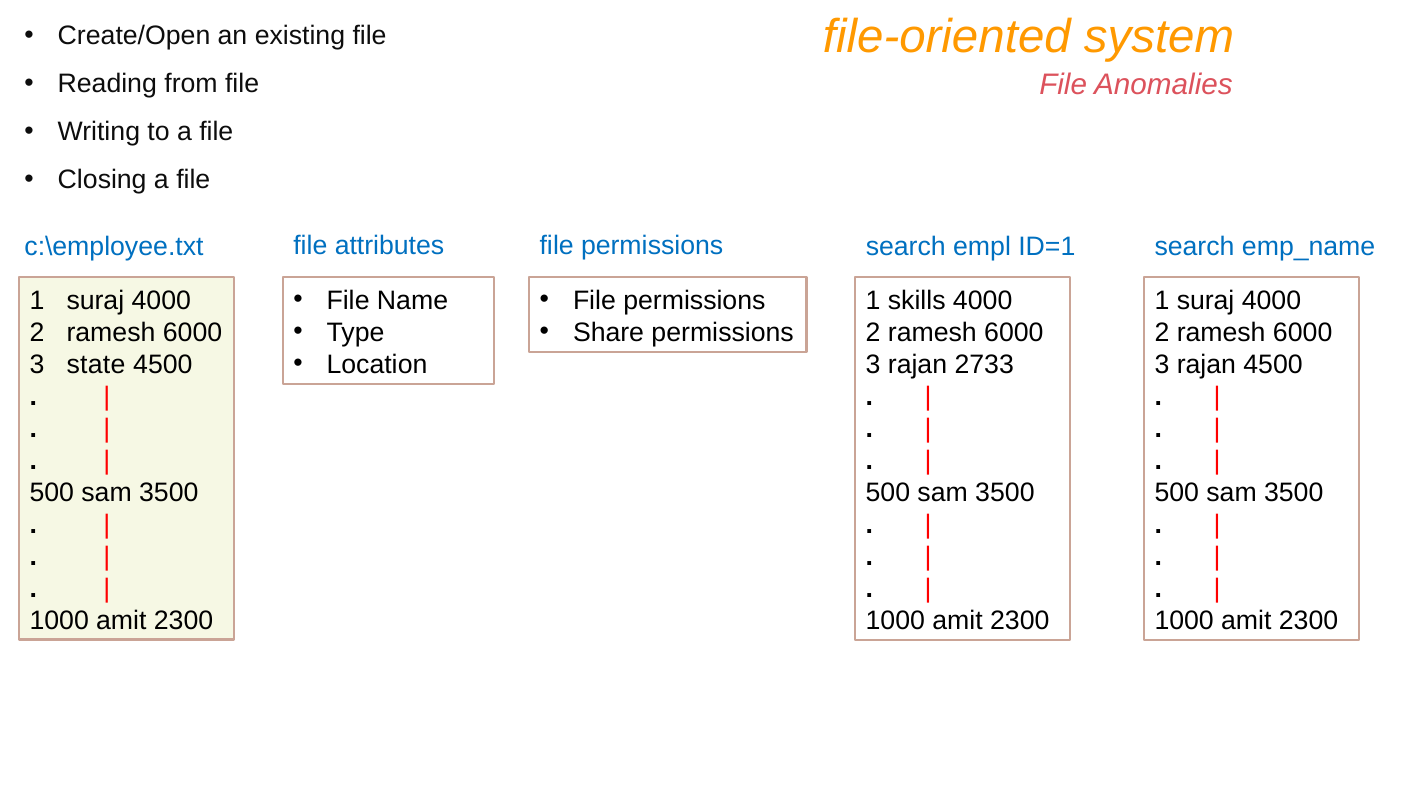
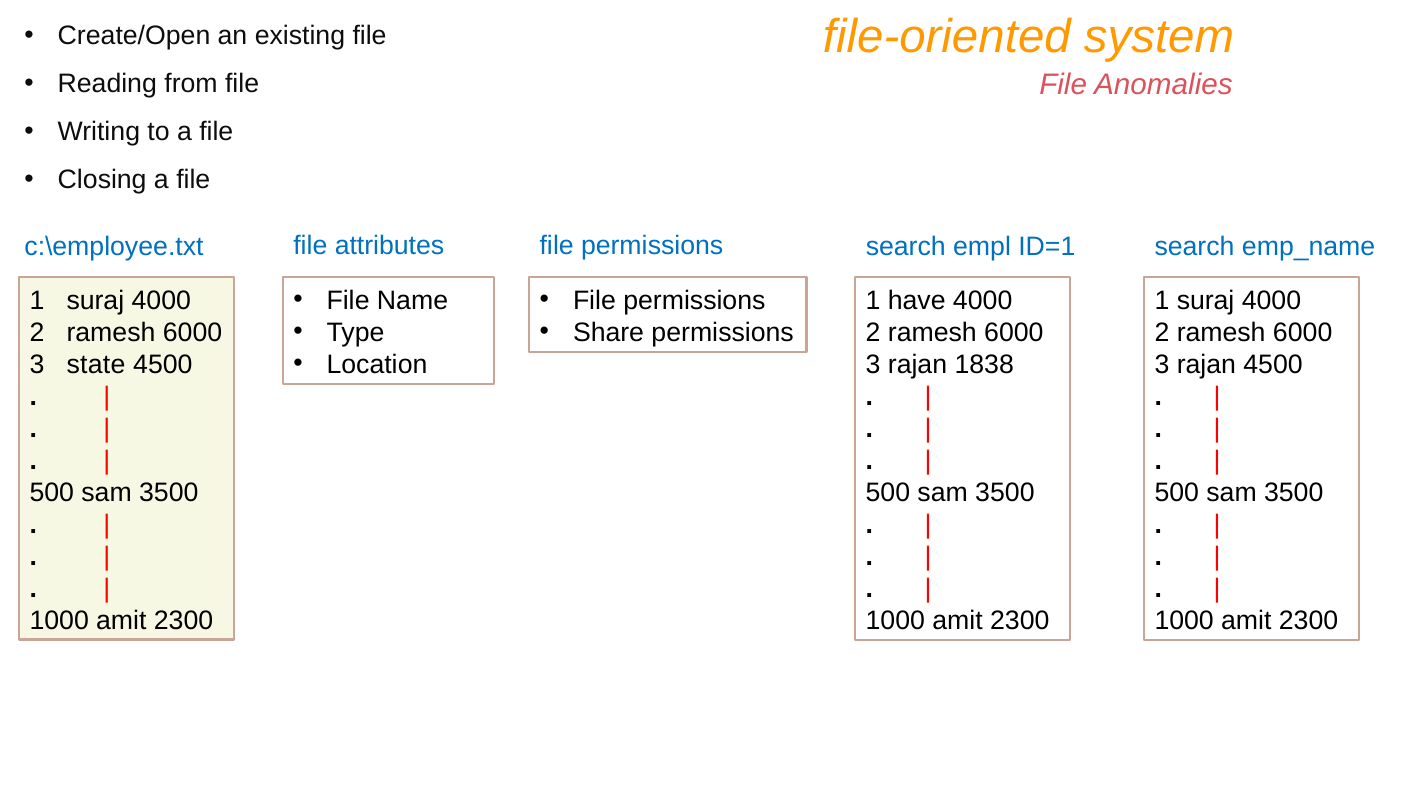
skills: skills -> have
2733: 2733 -> 1838
